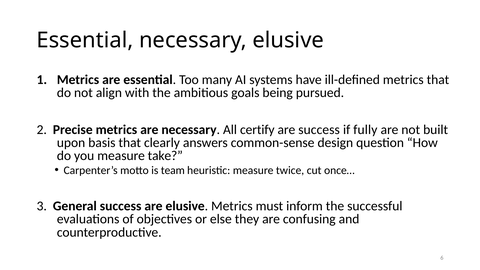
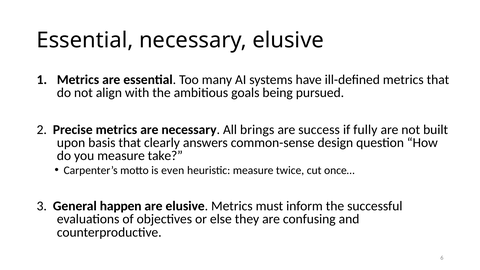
certify: certify -> brings
team: team -> even
General success: success -> happen
